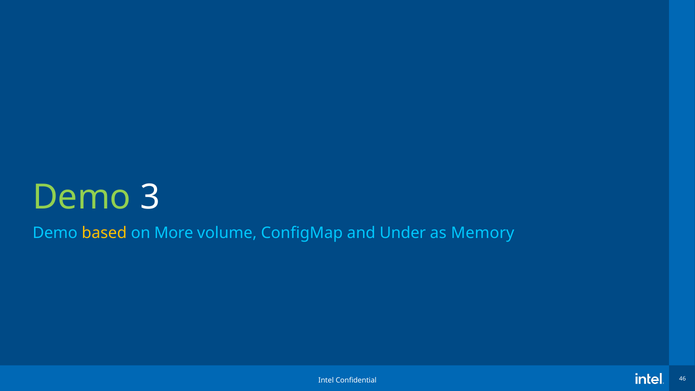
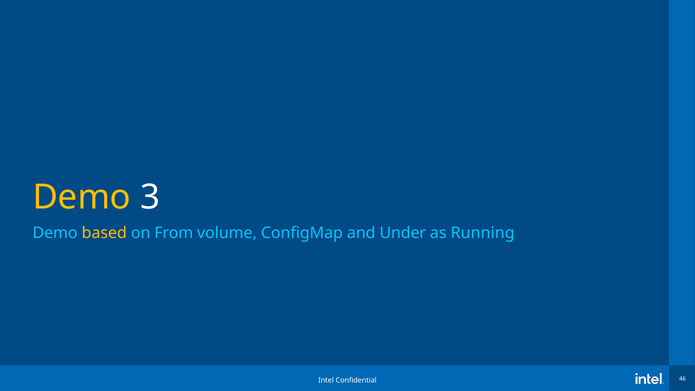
Demo at (82, 197) colour: light green -> yellow
More: More -> From
Memory: Memory -> Running
